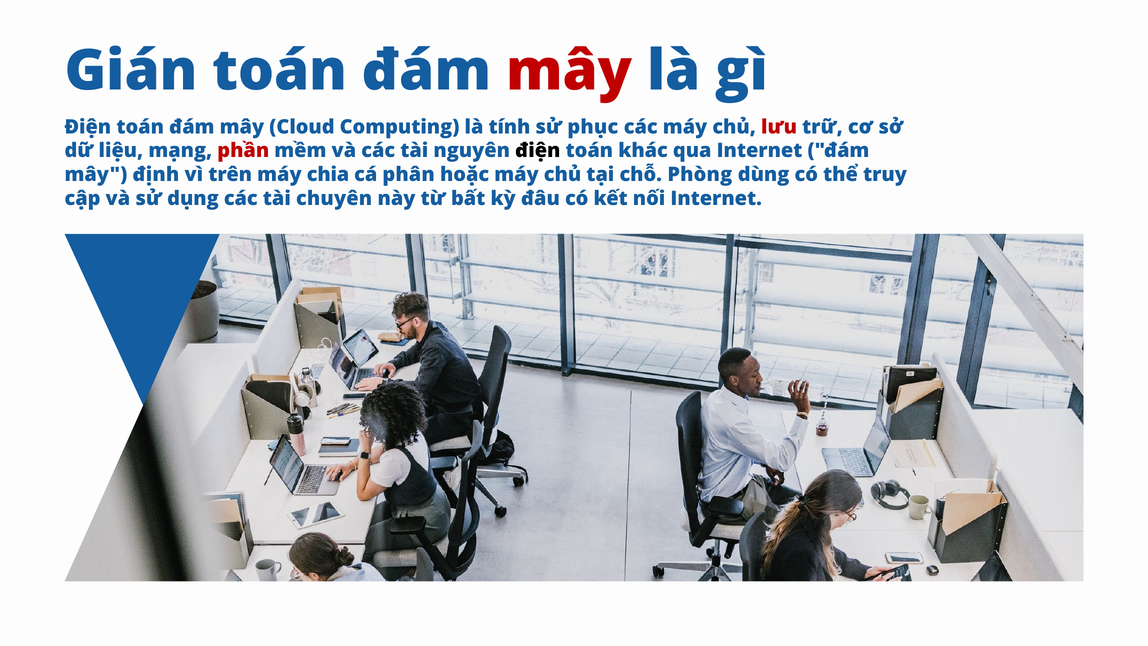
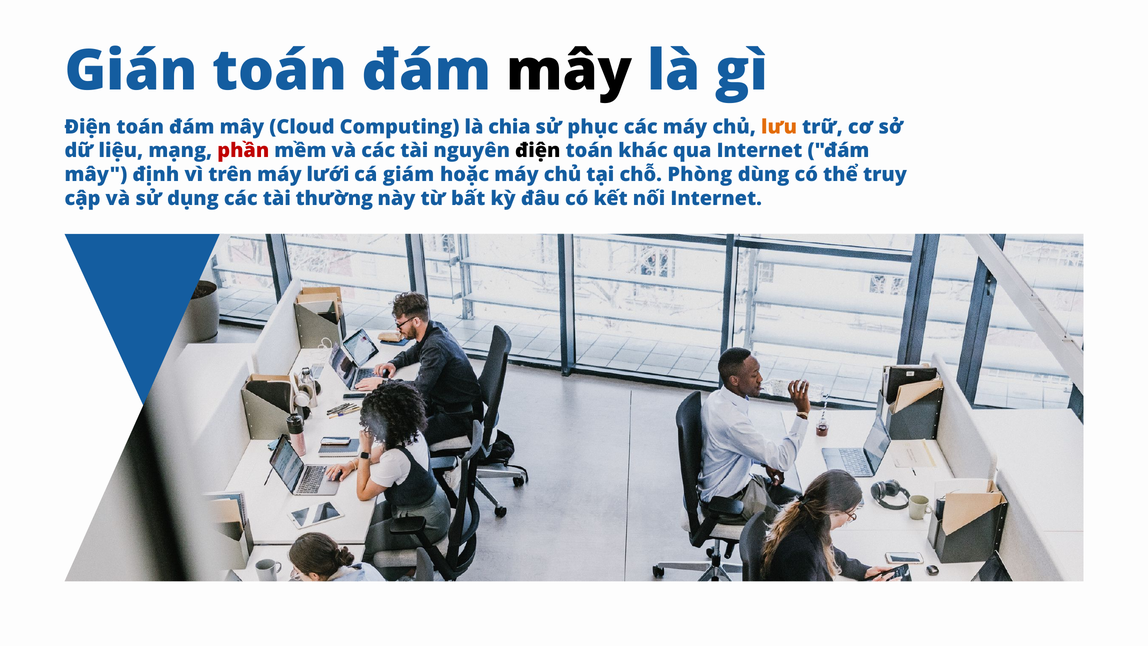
mây at (569, 71) colour: red -> black
tính: tính -> chia
lưu colour: red -> orange
chia: chia -> lưới
phân: phân -> giám
chuyên: chuyên -> thường
